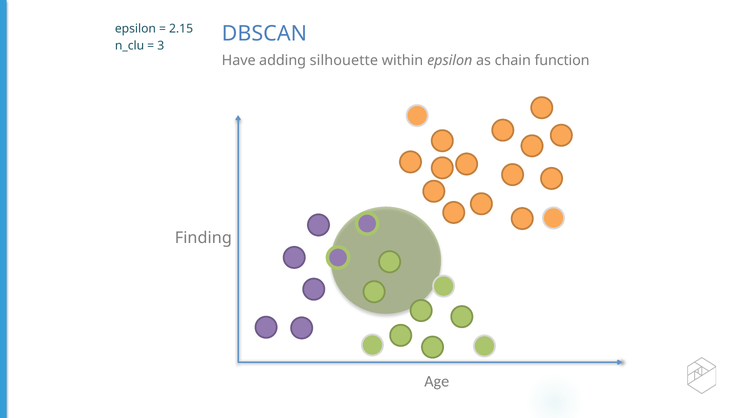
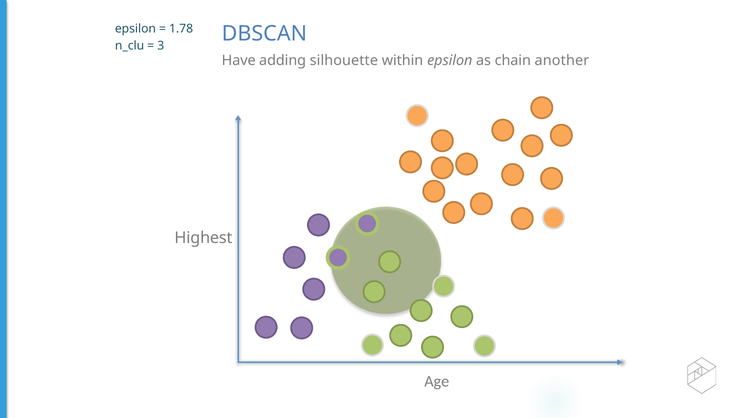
2.15: 2.15 -> 1.78
function: function -> another
Finding: Finding -> Highest
